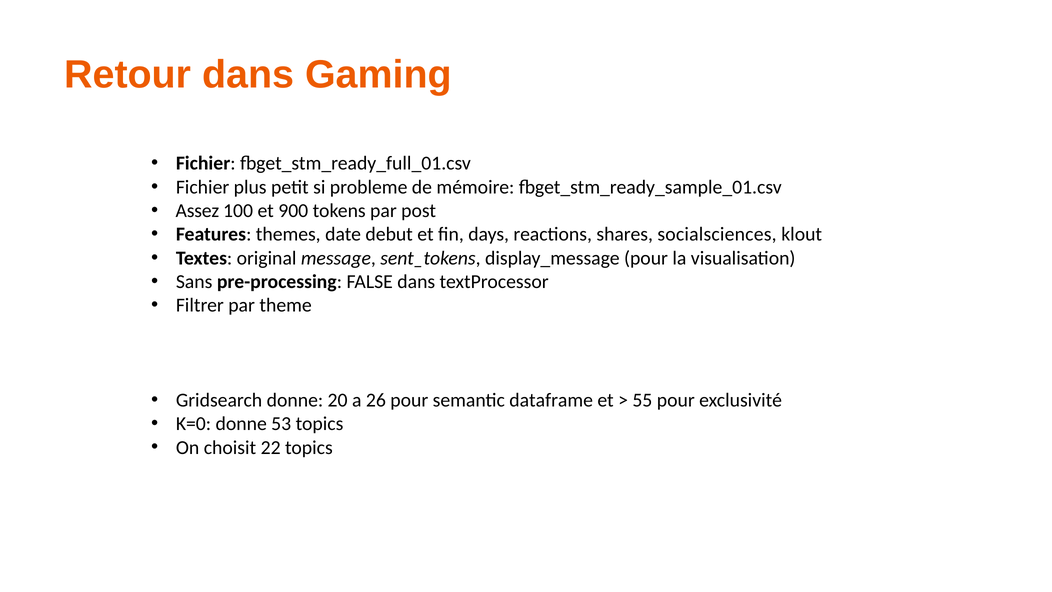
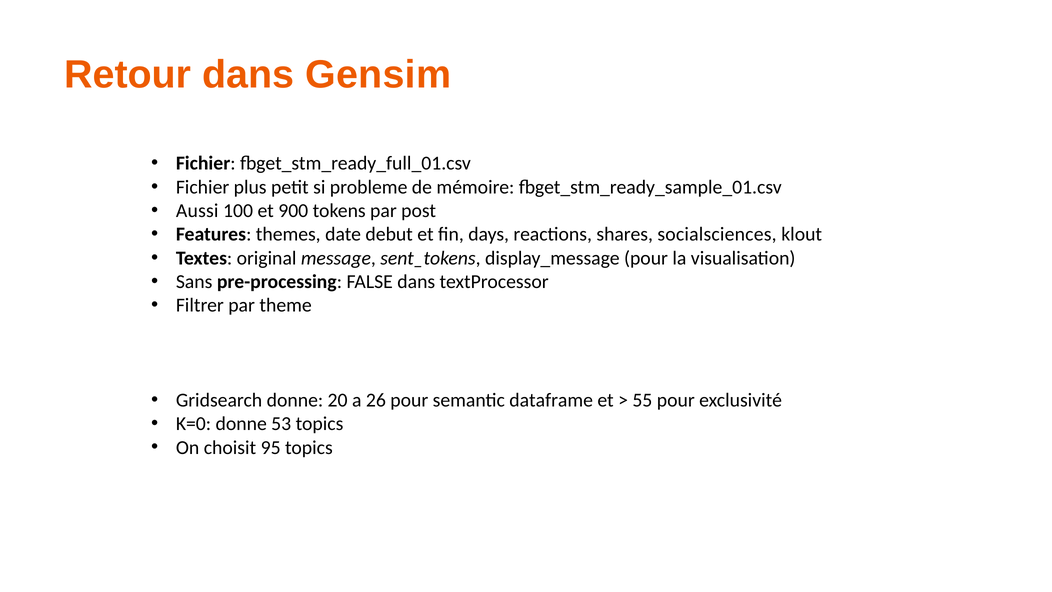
Gaming: Gaming -> Gensim
Assez: Assez -> Aussi
22: 22 -> 95
